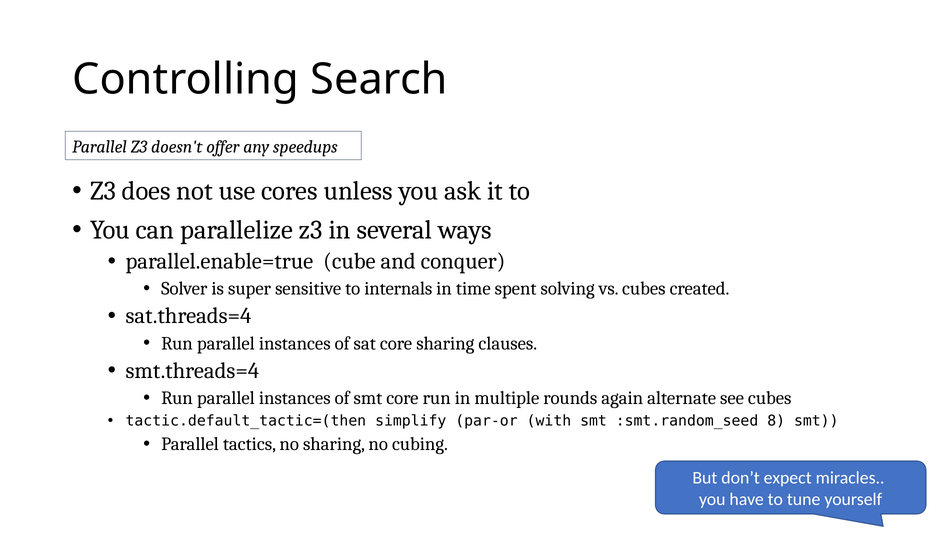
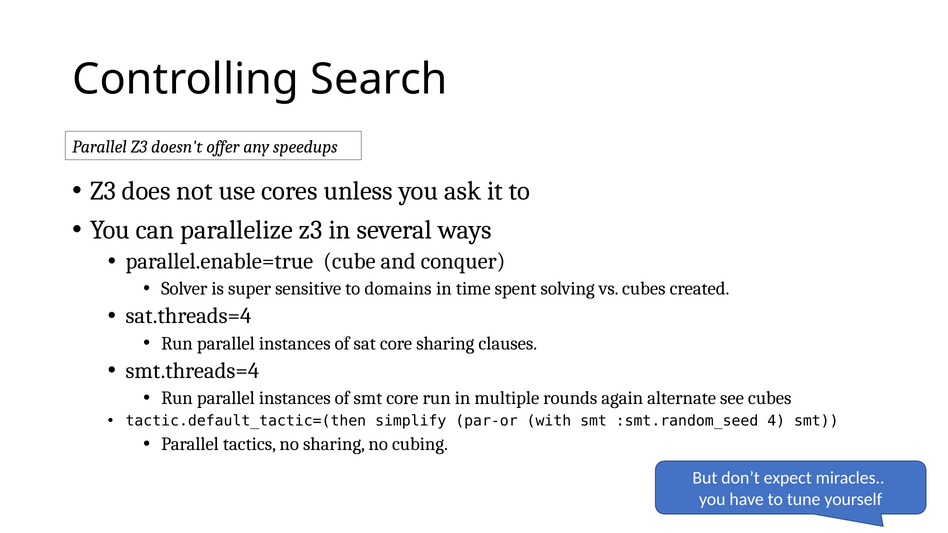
internals: internals -> domains
8: 8 -> 4
